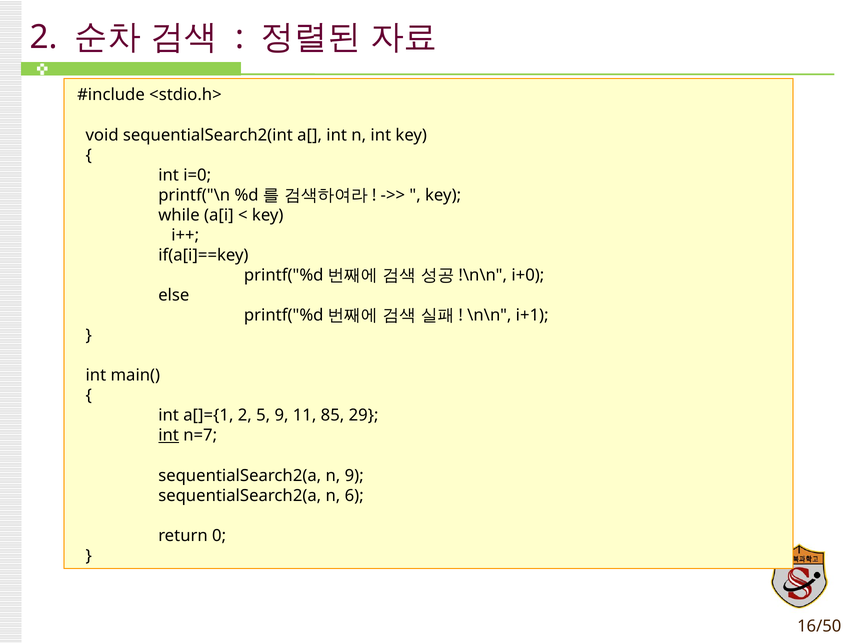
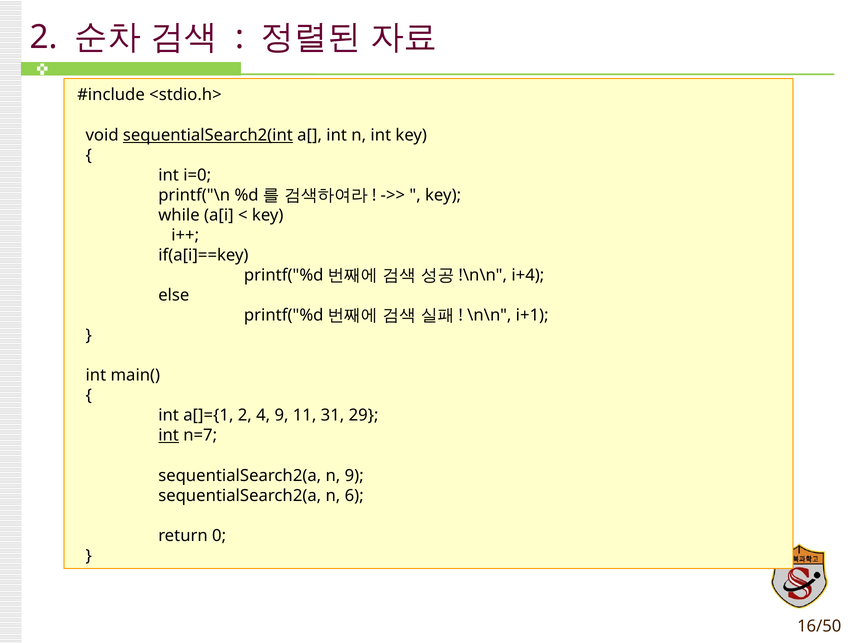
sequentialSearch2(int underline: none -> present
i+0: i+0 -> i+4
5: 5 -> 4
85: 85 -> 31
